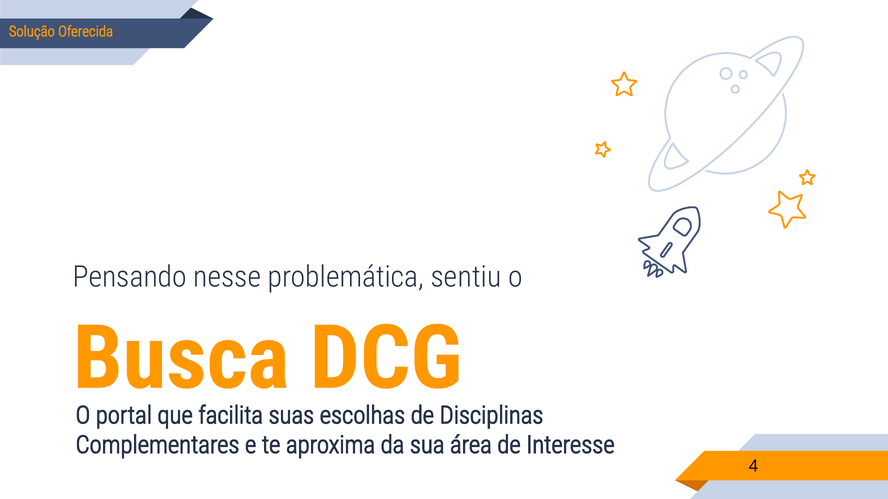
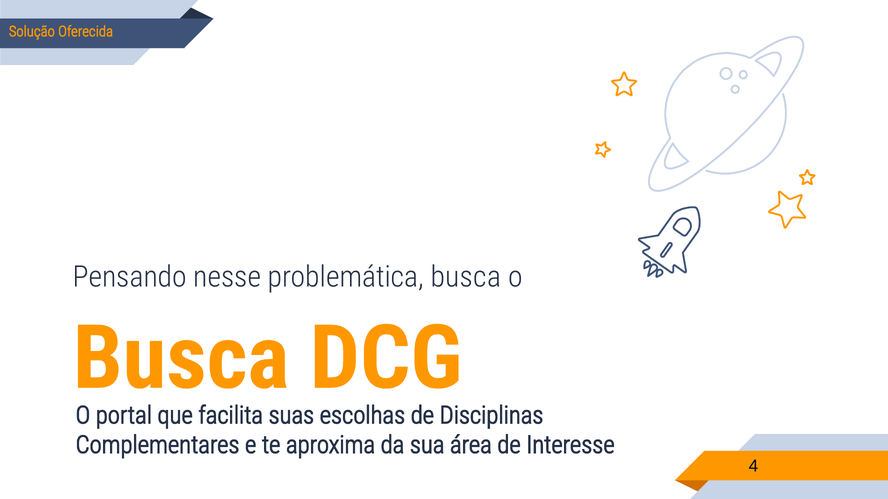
problemática sentiu: sentiu -> busca
